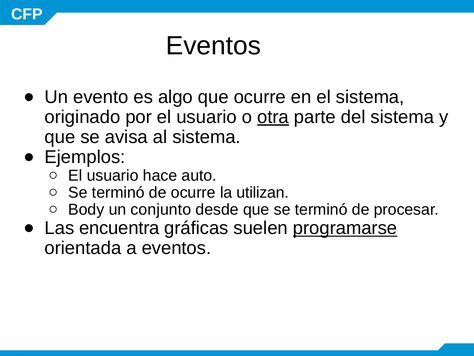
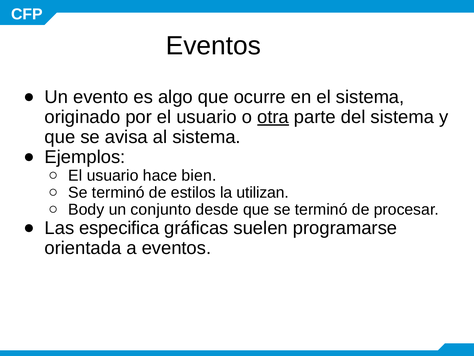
auto: auto -> bien
de ocurre: ocurre -> estilos
encuentra: encuentra -> especifica
programarse underline: present -> none
